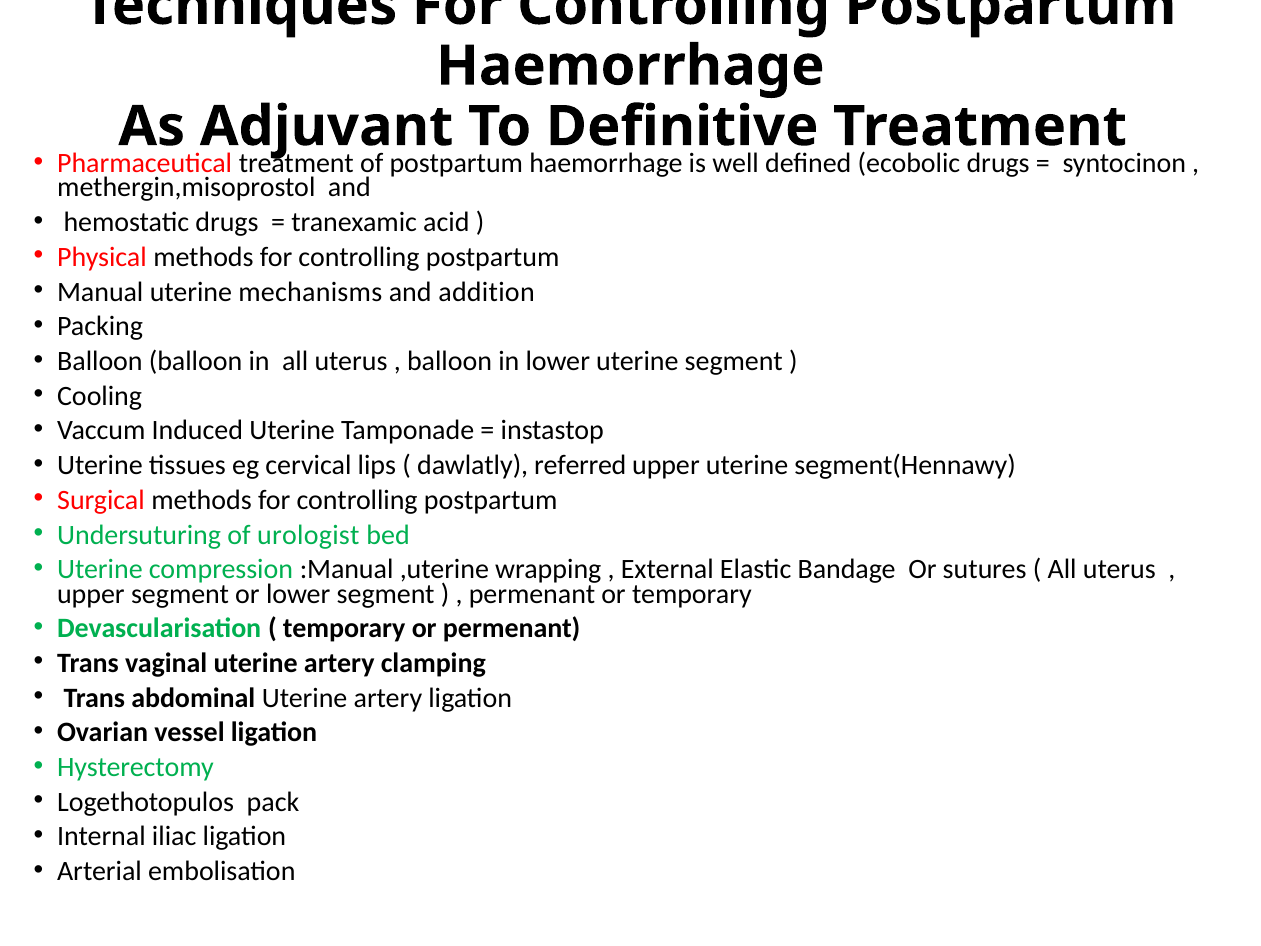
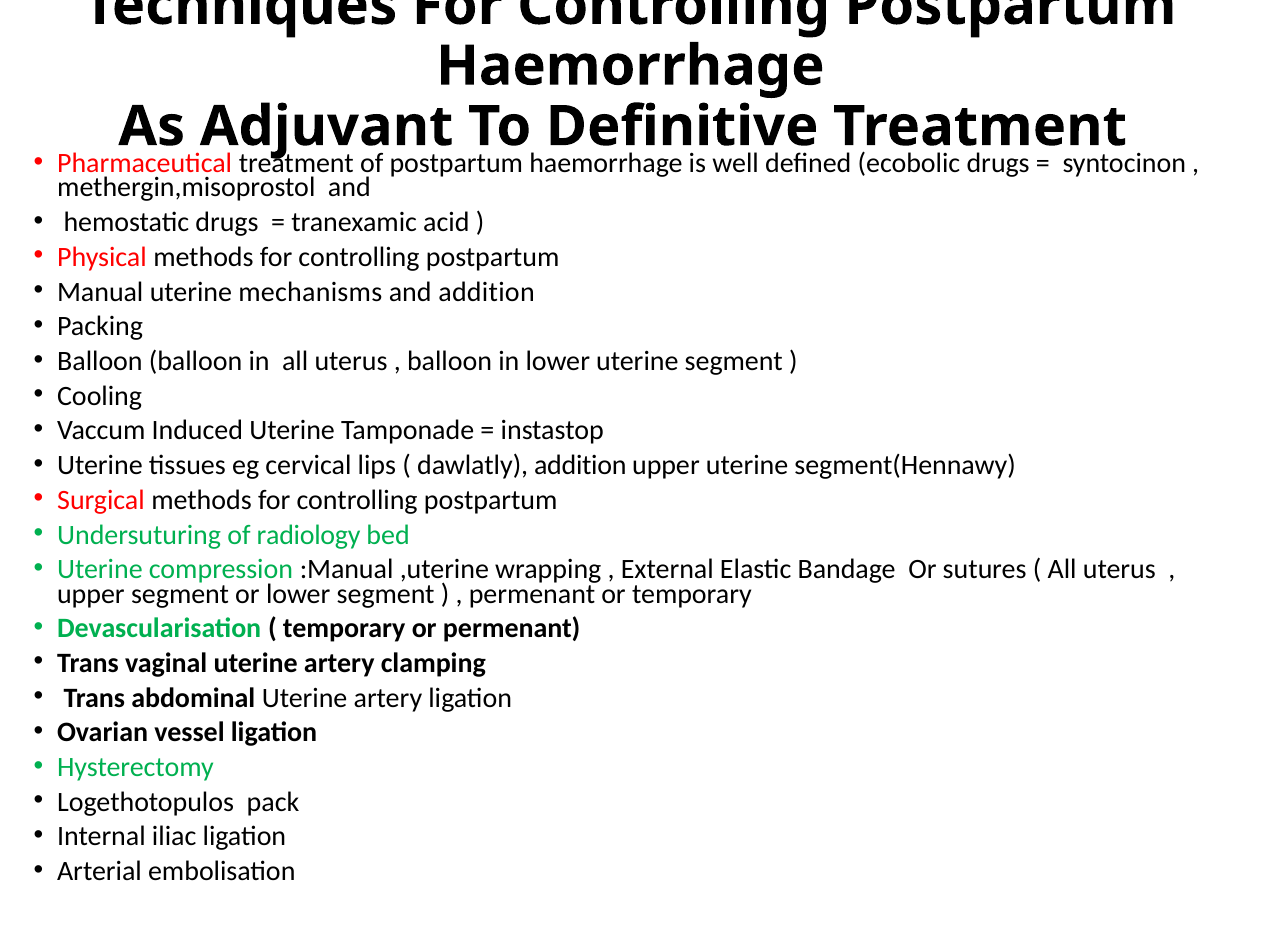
dawlatly referred: referred -> addition
urologist: urologist -> radiology
